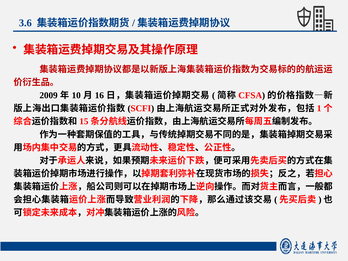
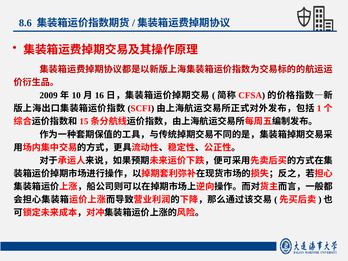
3.6: 3.6 -> 8.6
